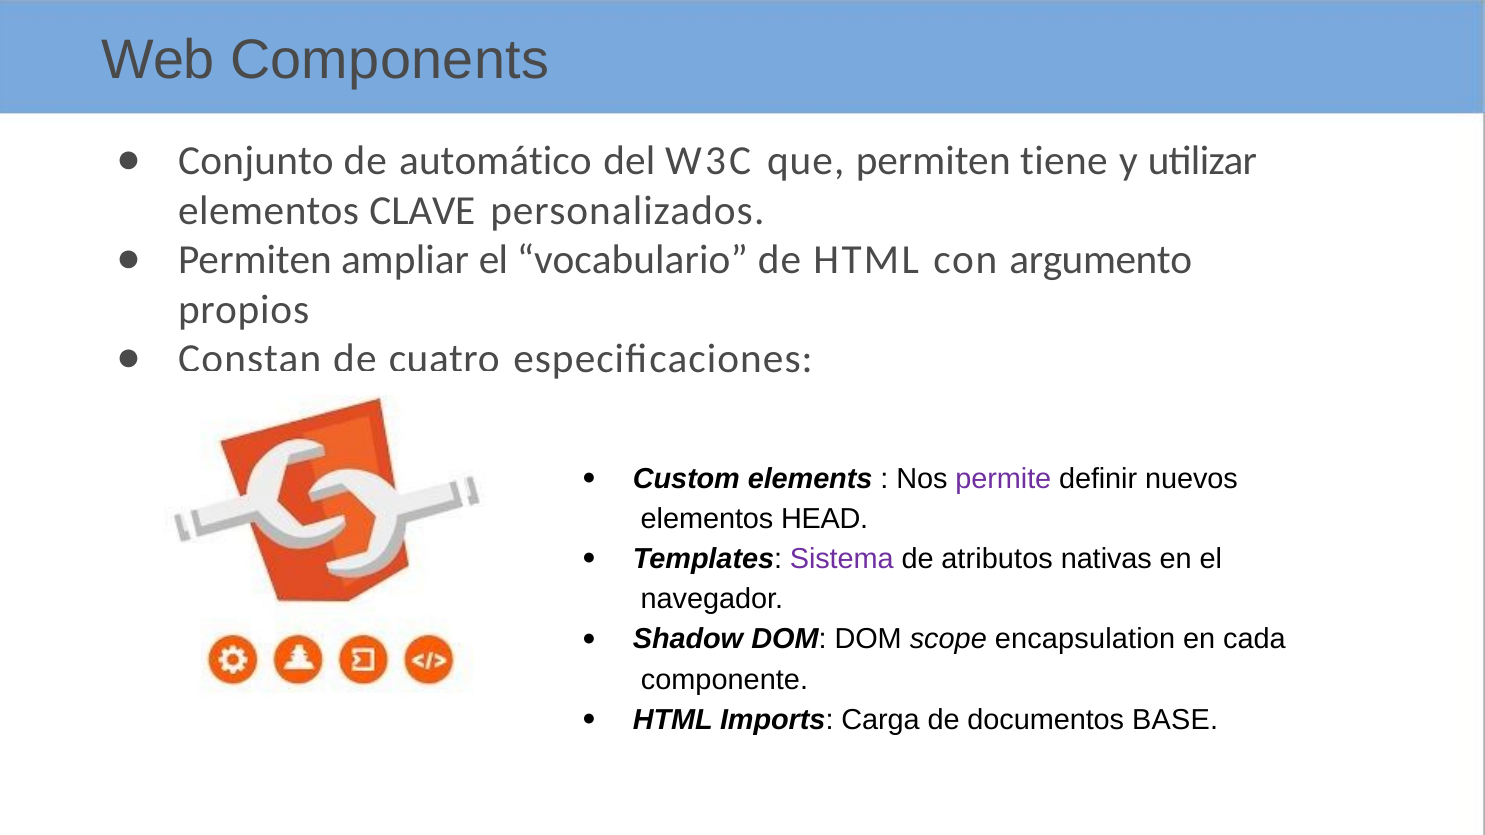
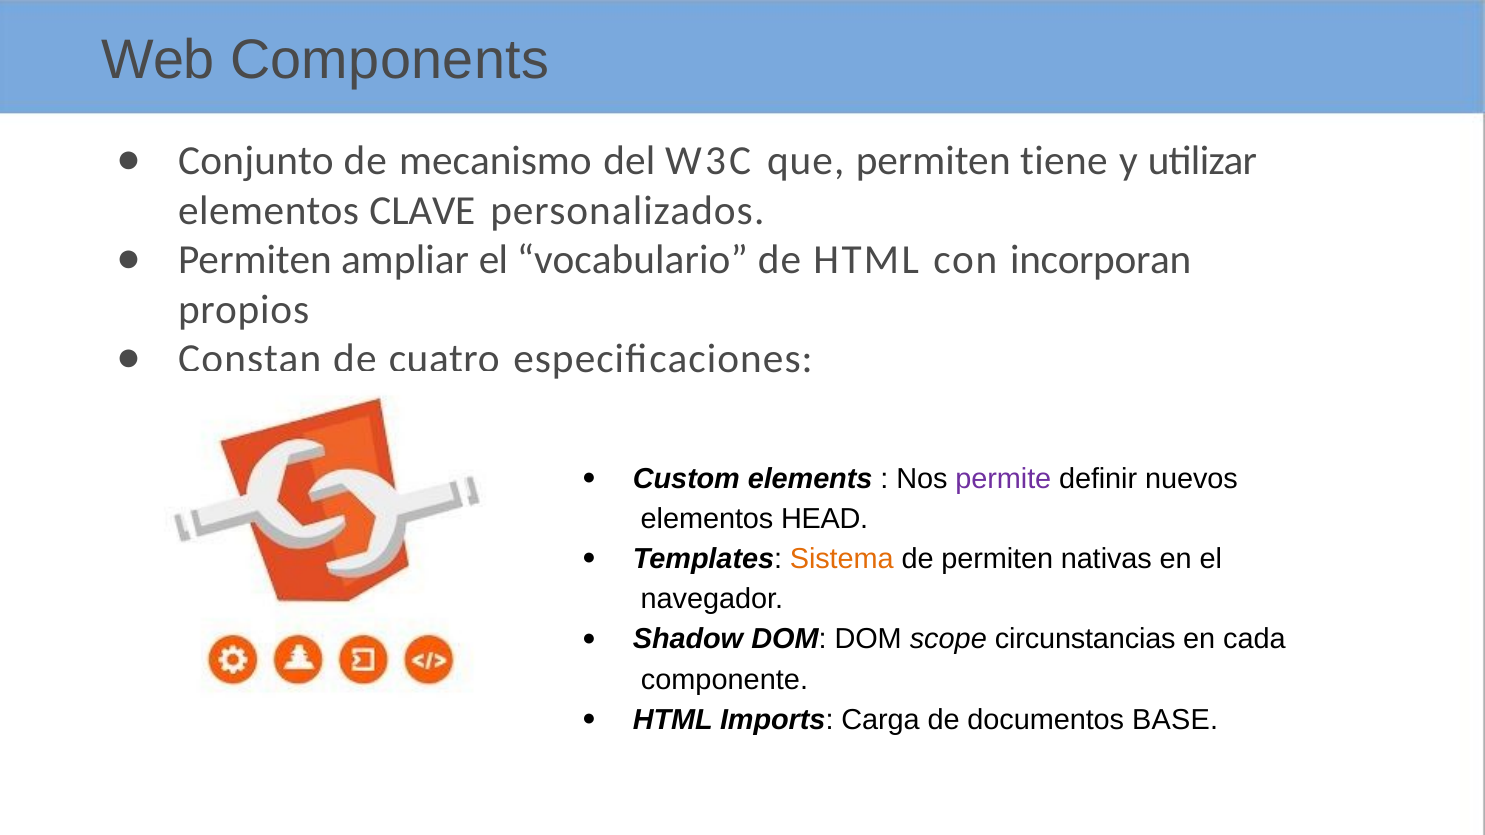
automático: automático -> mecanismo
argumento: argumento -> incorporan
Sistema colour: purple -> orange
de atributos: atributos -> permiten
encapsulation: encapsulation -> circunstancias
